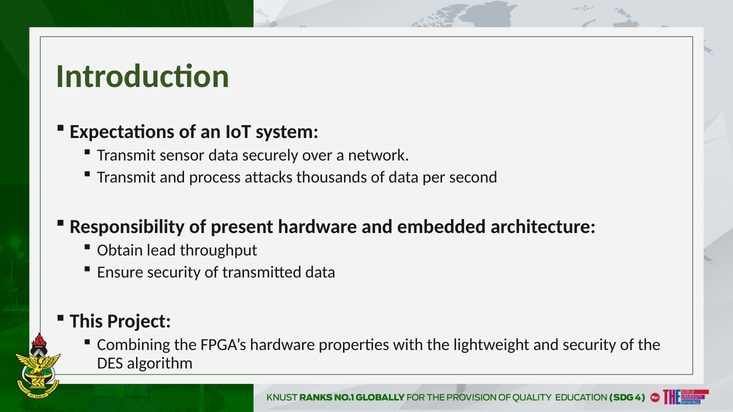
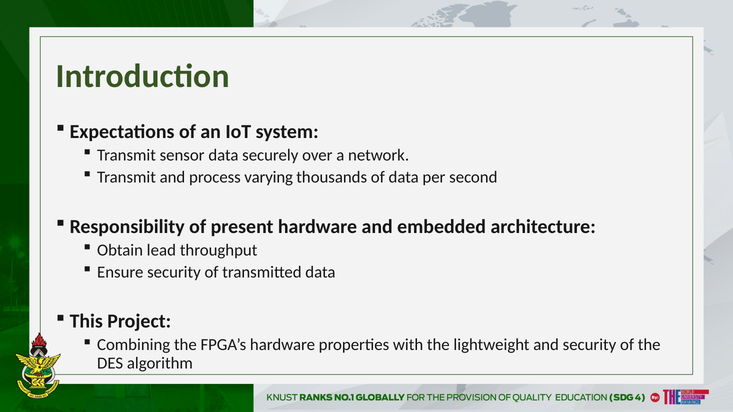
attacks: attacks -> varying
